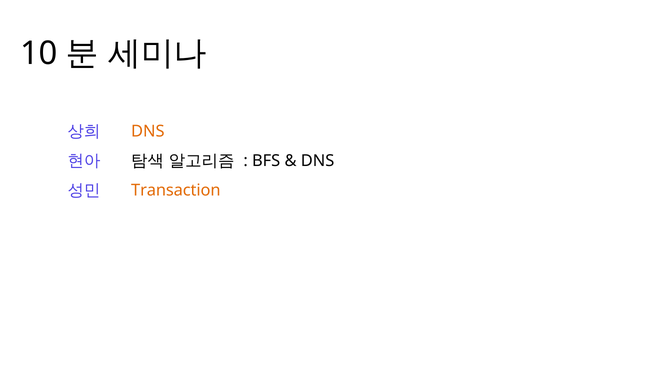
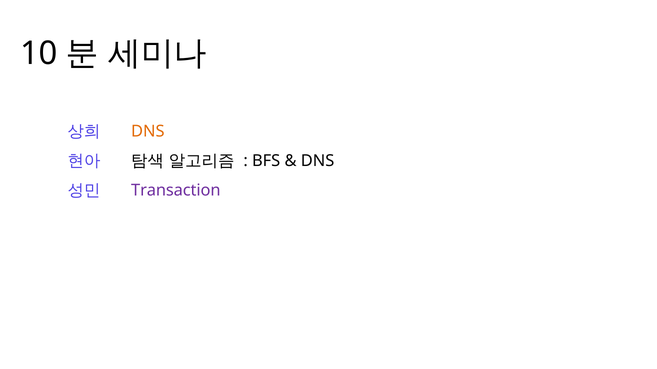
Transaction colour: orange -> purple
